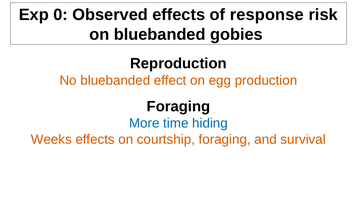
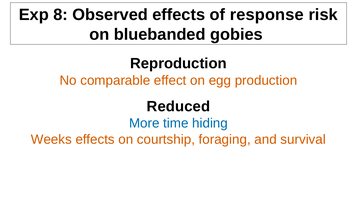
0: 0 -> 8
No bluebanded: bluebanded -> comparable
Foraging at (178, 106): Foraging -> Reduced
